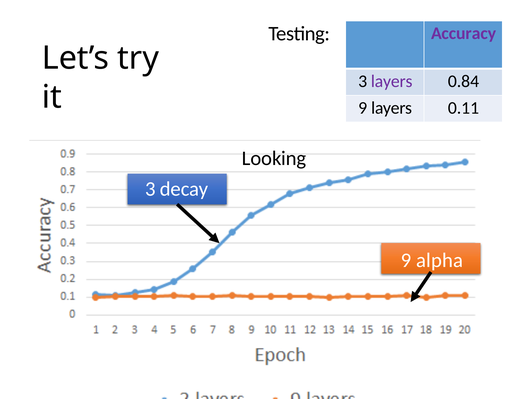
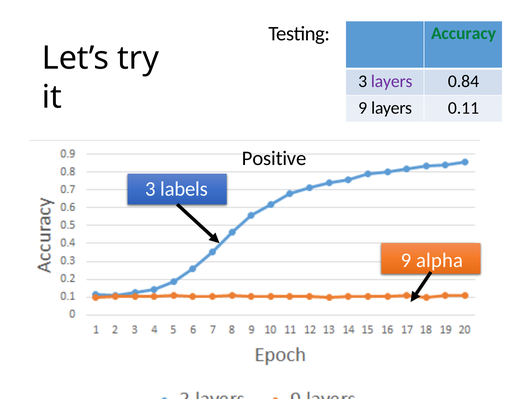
Accuracy colour: purple -> green
Looking: Looking -> Positive
decay: decay -> labels
